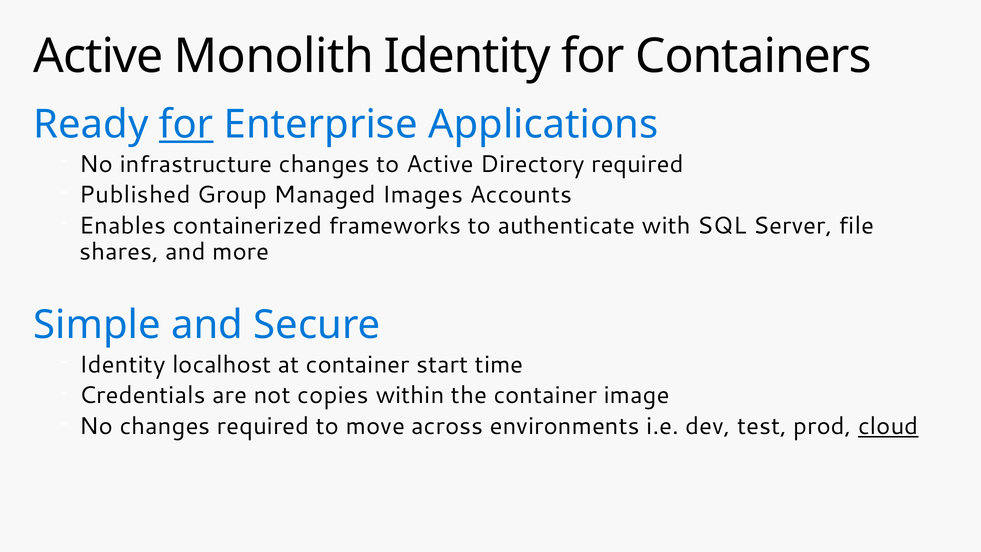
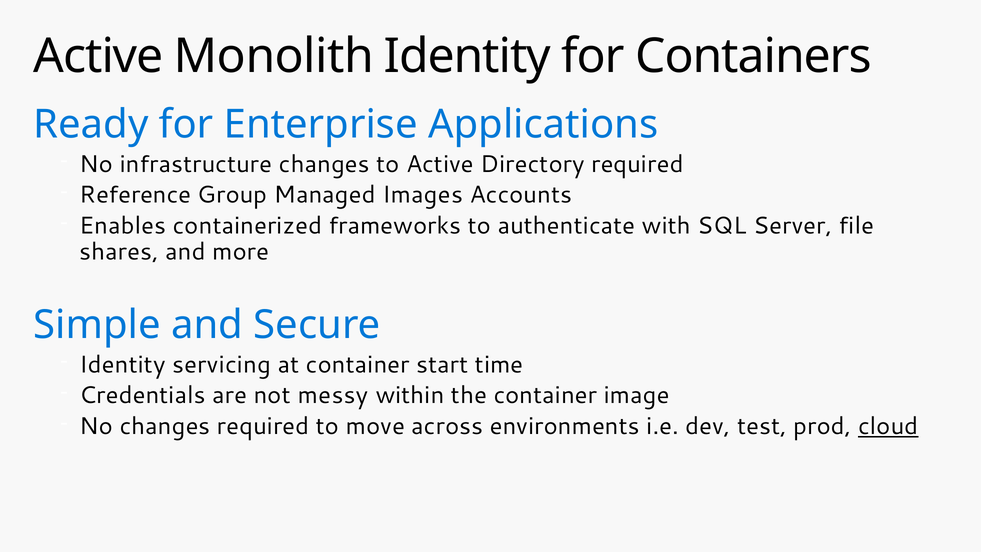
for at (186, 124) underline: present -> none
Published: Published -> Reference
localhost: localhost -> servicing
copies: copies -> messy
